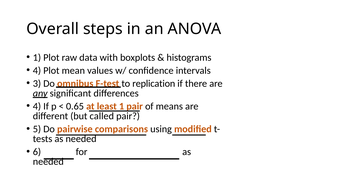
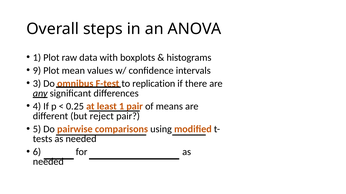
4 at (37, 71): 4 -> 9
0.65: 0.65 -> 0.25
called: called -> reject
